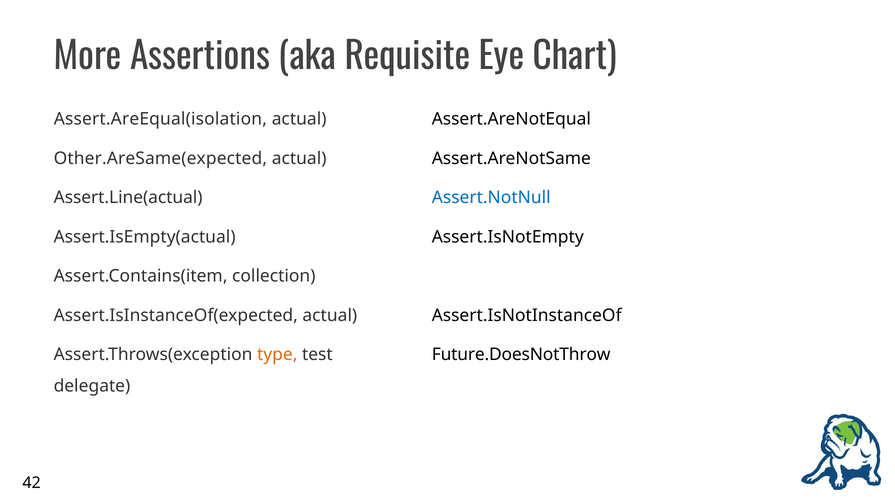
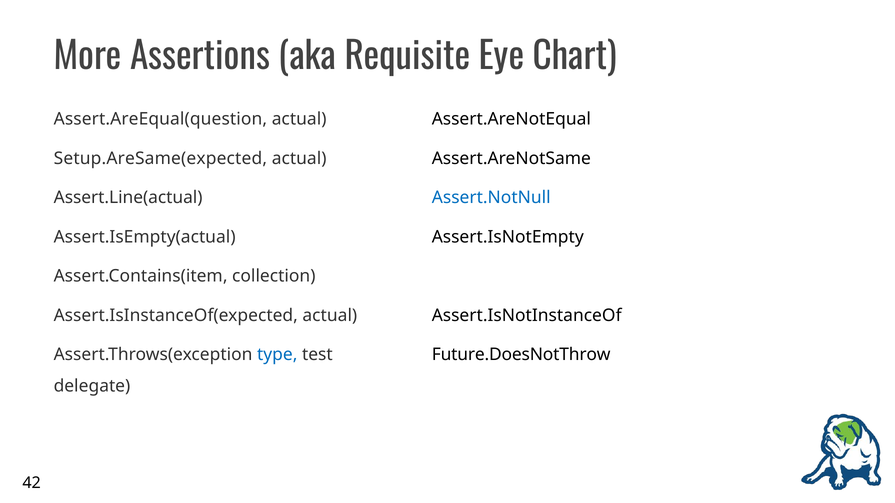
Assert.AreEqual(isolation: Assert.AreEqual(isolation -> Assert.AreEqual(question
Other.AreSame(expected: Other.AreSame(expected -> Setup.AreSame(expected
type colour: orange -> blue
